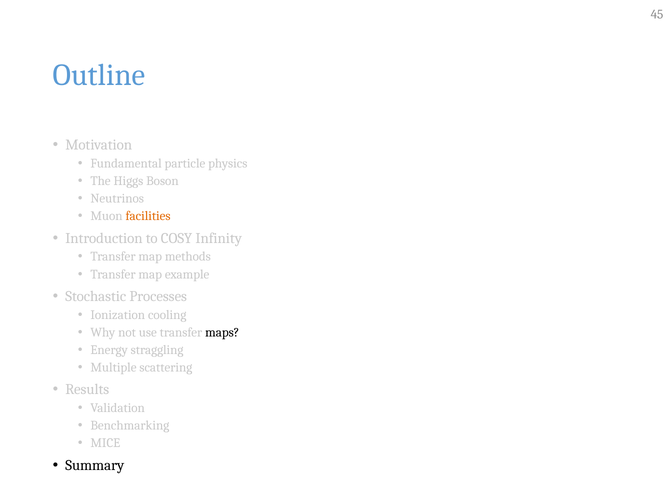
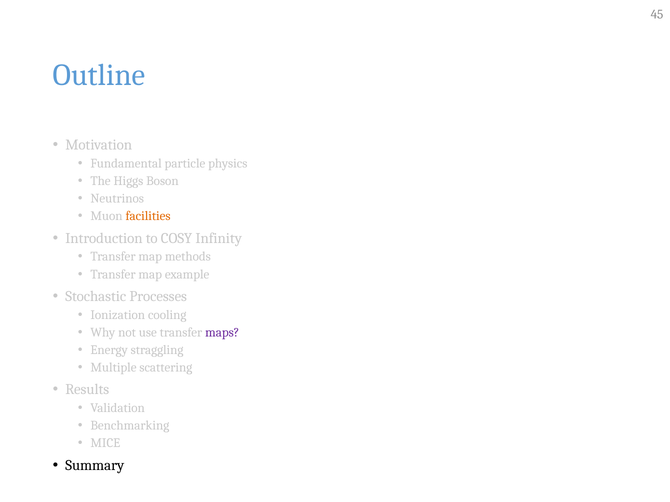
maps colour: black -> purple
